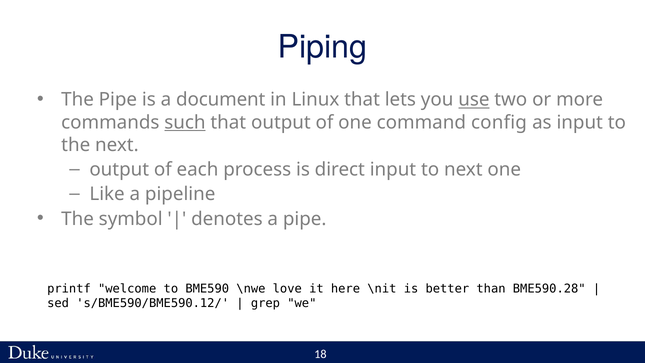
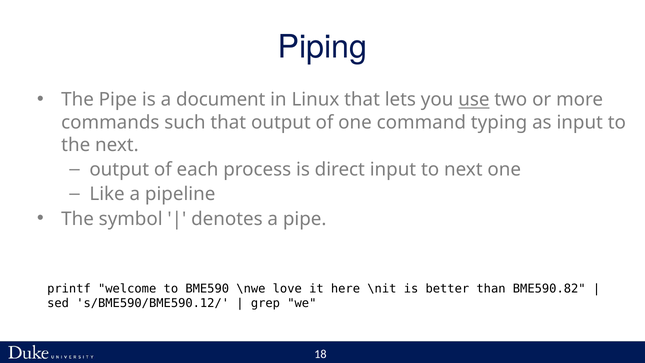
such underline: present -> none
config: config -> typing
BME590.28: BME590.28 -> BME590.82
